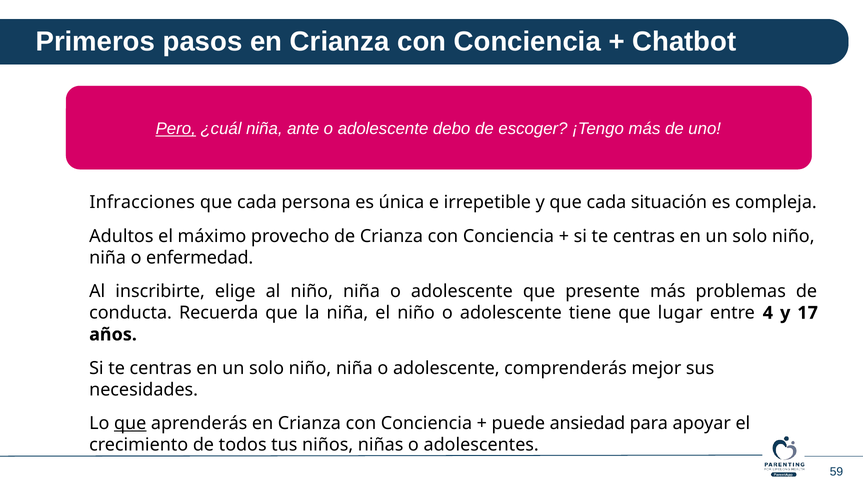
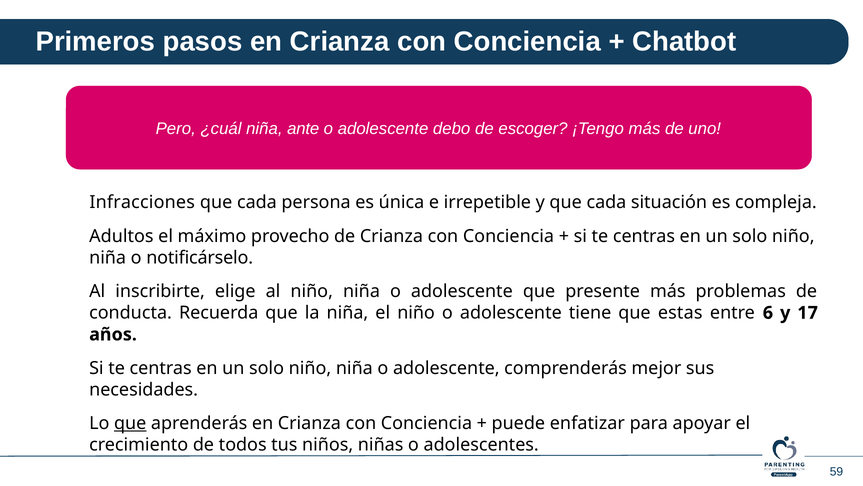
Pero underline: present -> none
enfermedad: enfermedad -> notificárselo
lugar: lugar -> estas
4: 4 -> 6
ansiedad: ansiedad -> enfatizar
